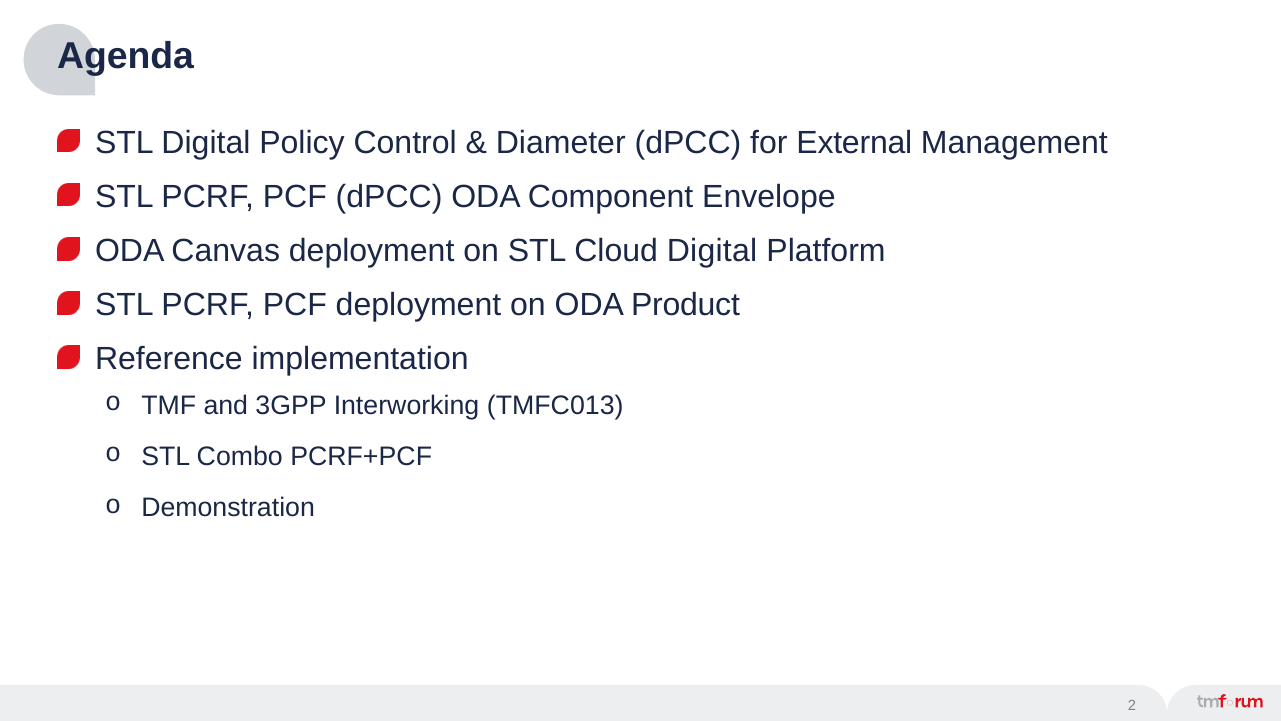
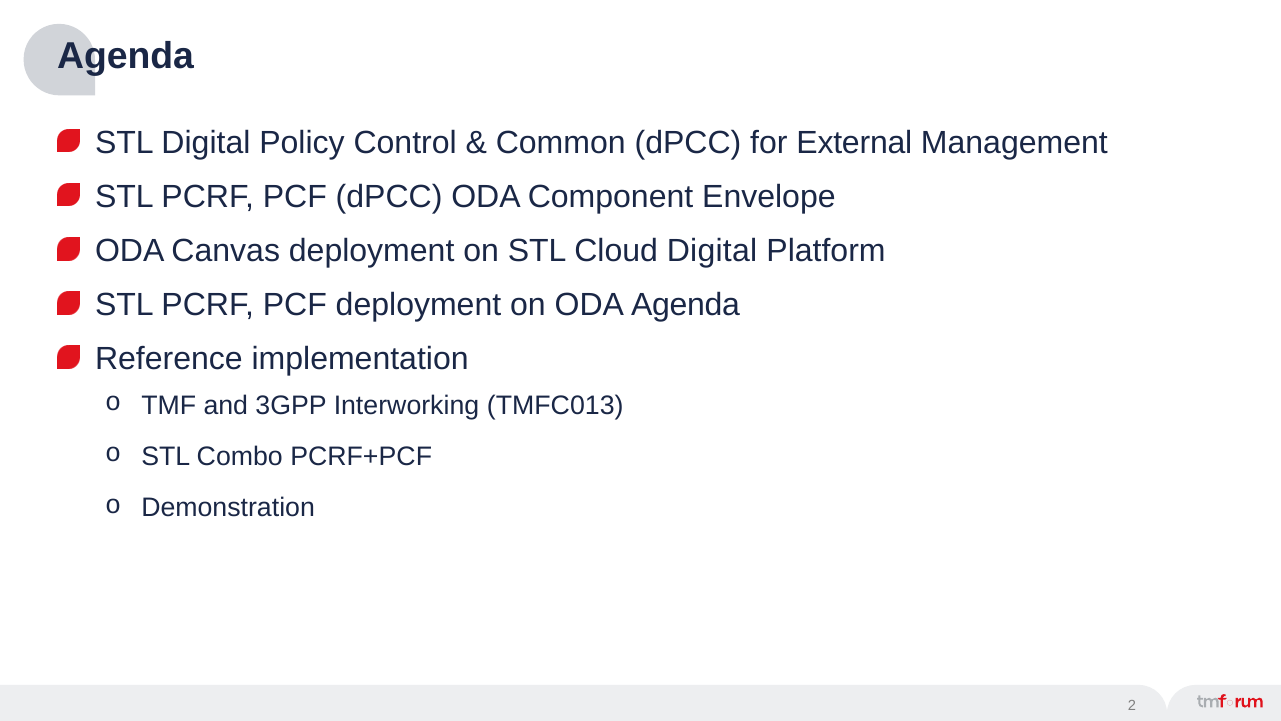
Diameter: Diameter -> Common
ODA Product: Product -> Agenda
